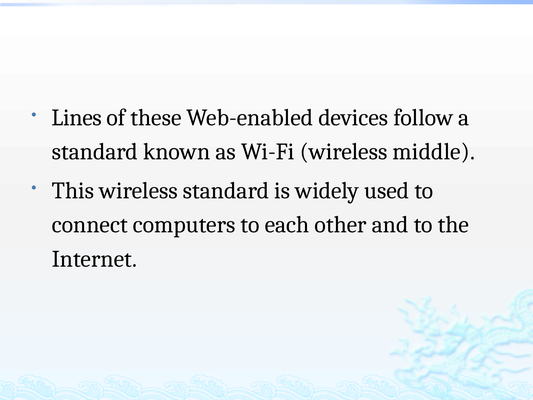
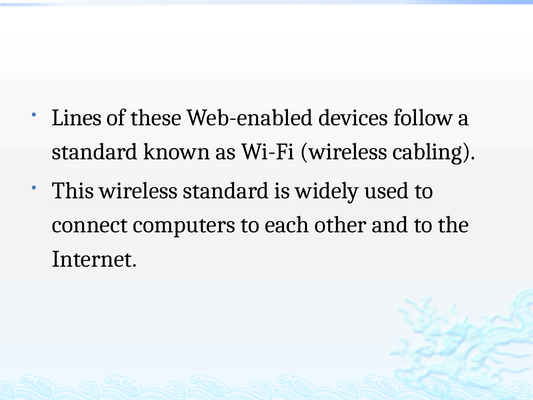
middle: middle -> cabling
